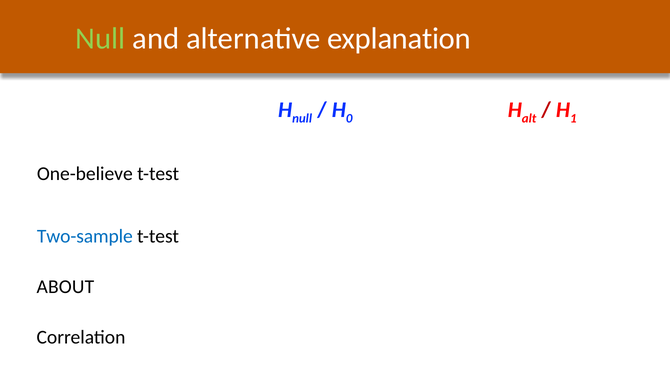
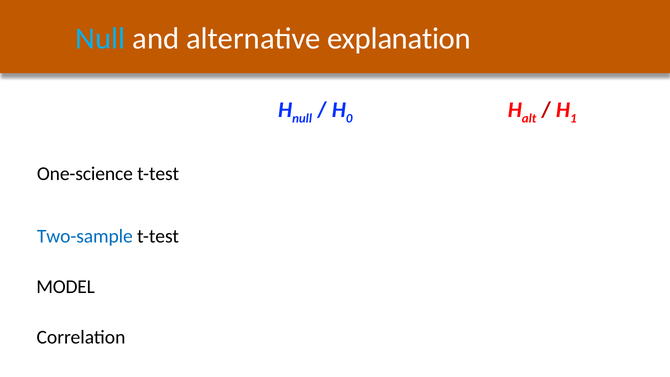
Null at (100, 39) colour: light green -> light blue
One-believe: One-believe -> One-science
ABOUT: ABOUT -> MODEL
